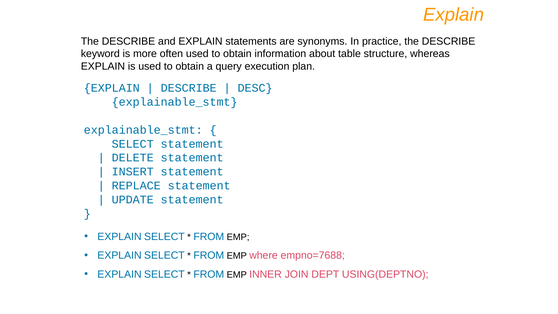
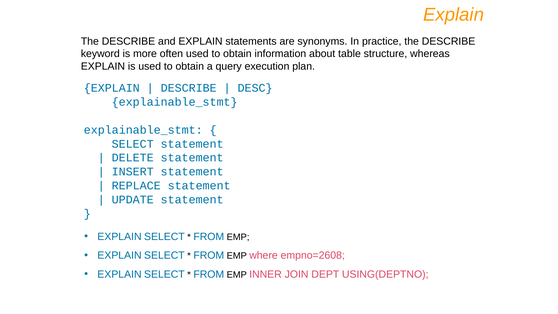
empno=7688: empno=7688 -> empno=2608
